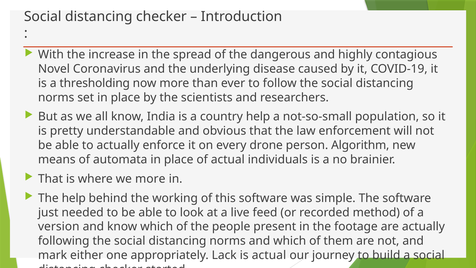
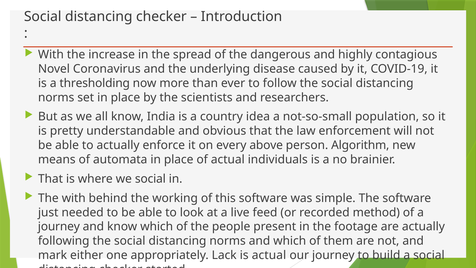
country help: help -> idea
drone: drone -> above
we more: more -> social
The help: help -> with
version at (59, 227): version -> journey
